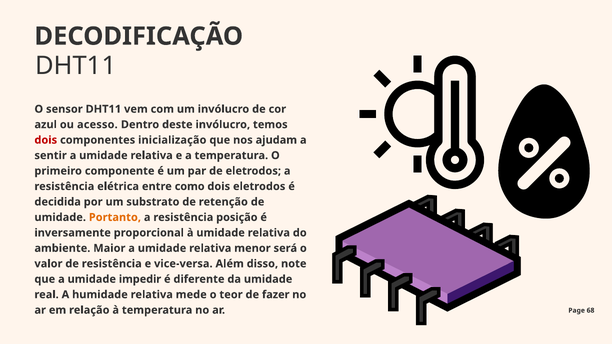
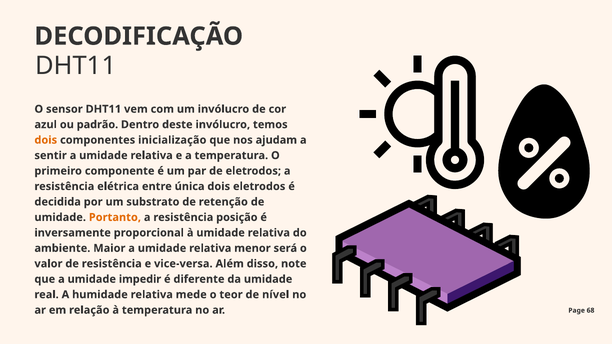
acesso: acesso -> padrão
dois at (46, 140) colour: red -> orange
como: como -> única
fazer: fazer -> nível
